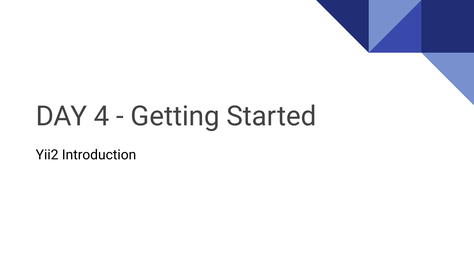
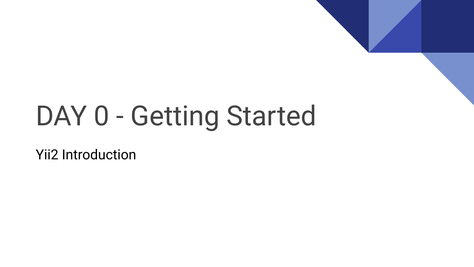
4: 4 -> 0
